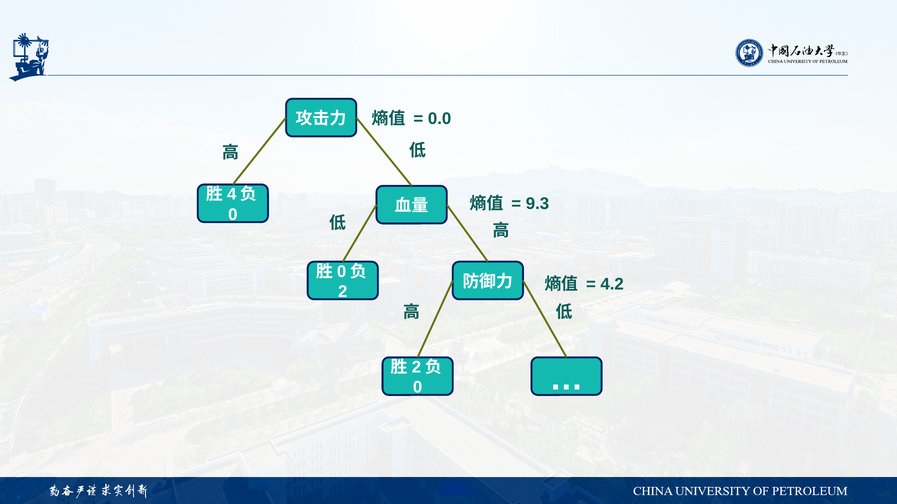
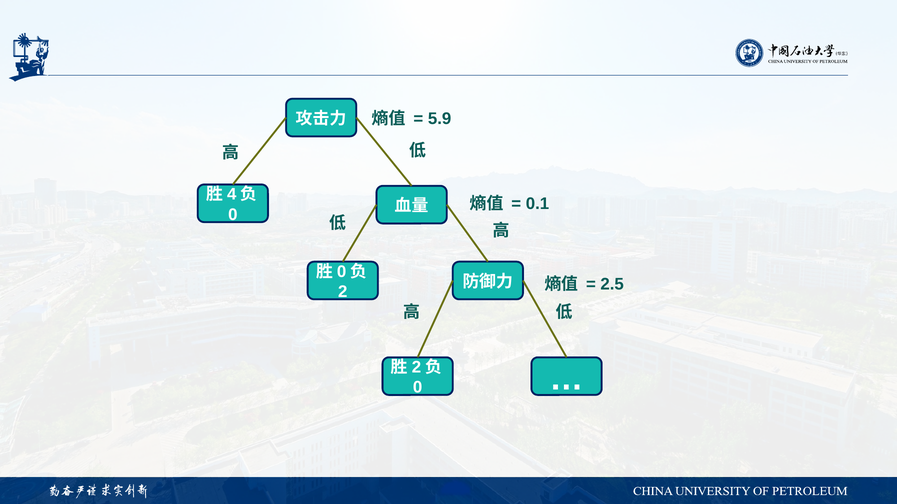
0.0: 0.0 -> 5.9
9.3: 9.3 -> 0.1
4.2: 4.2 -> 2.5
